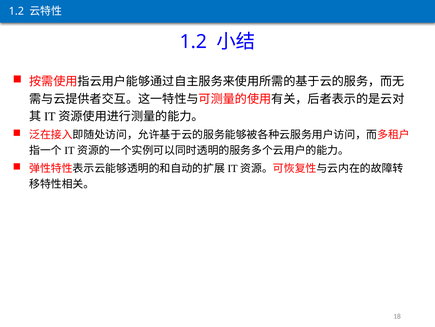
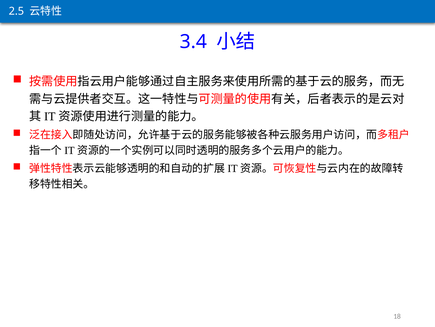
1.2 at (16, 11): 1.2 -> 2.5
1.2 at (193, 42): 1.2 -> 3.4
